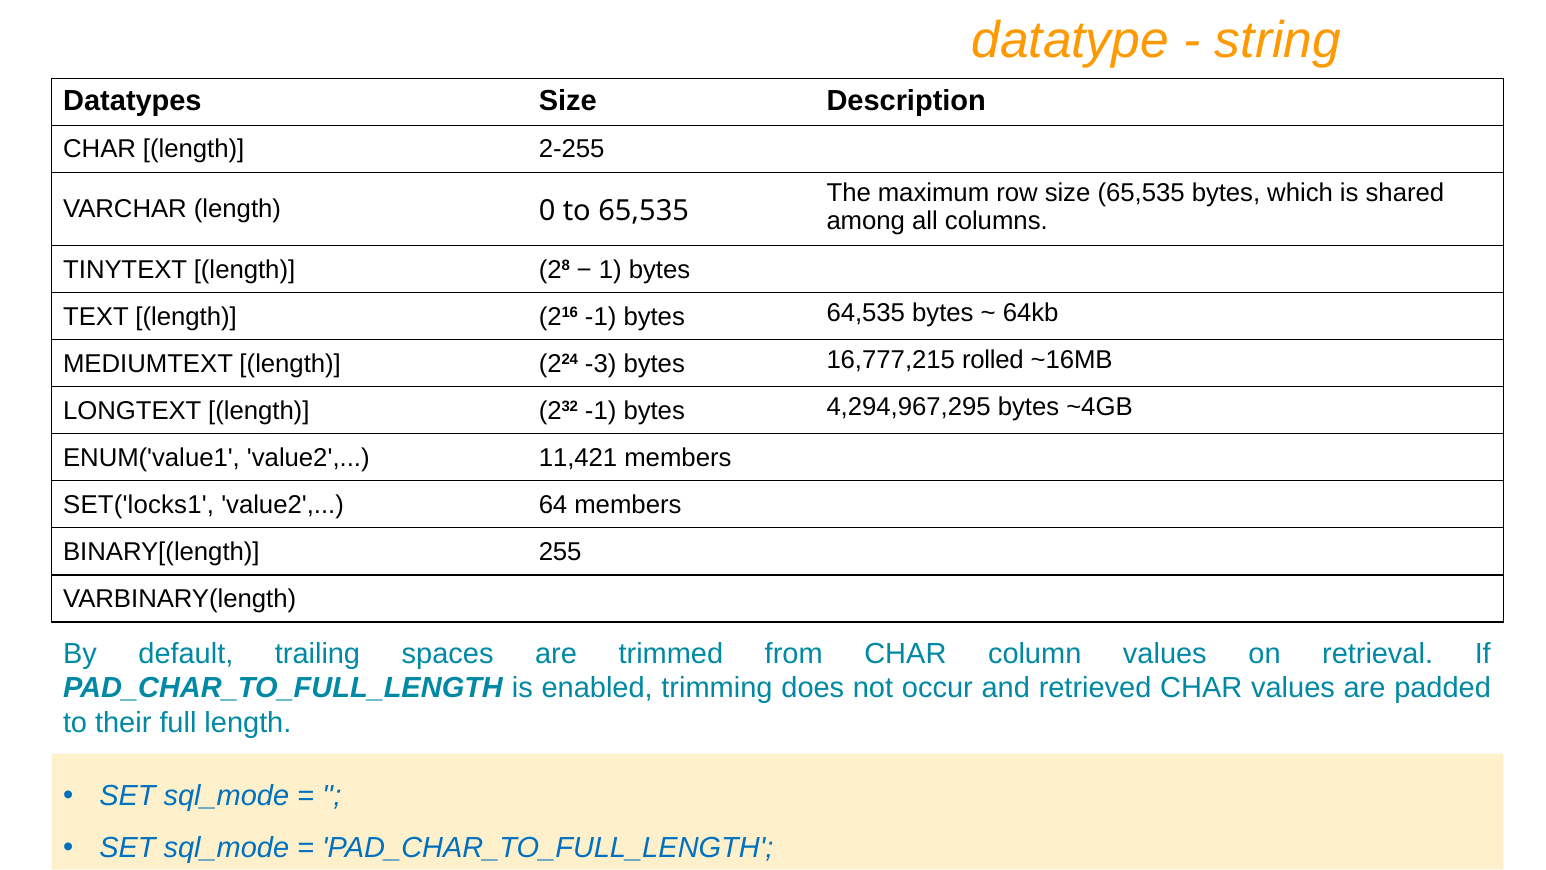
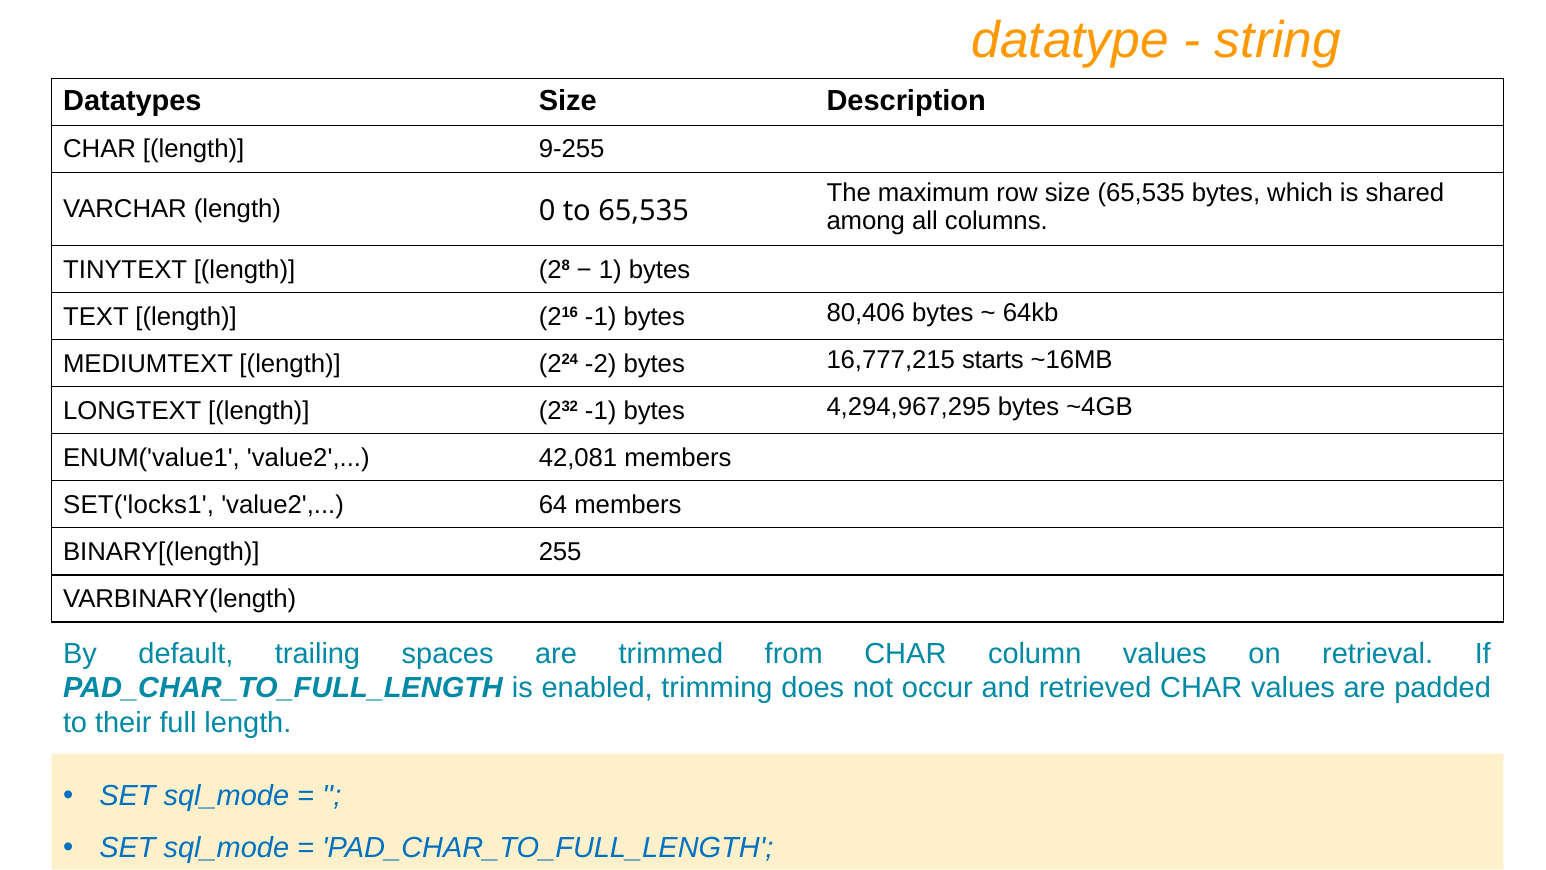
2-255: 2-255 -> 9-255
64,535: 64,535 -> 80,406
-3: -3 -> -2
rolled: rolled -> starts
11,421: 11,421 -> 42,081
